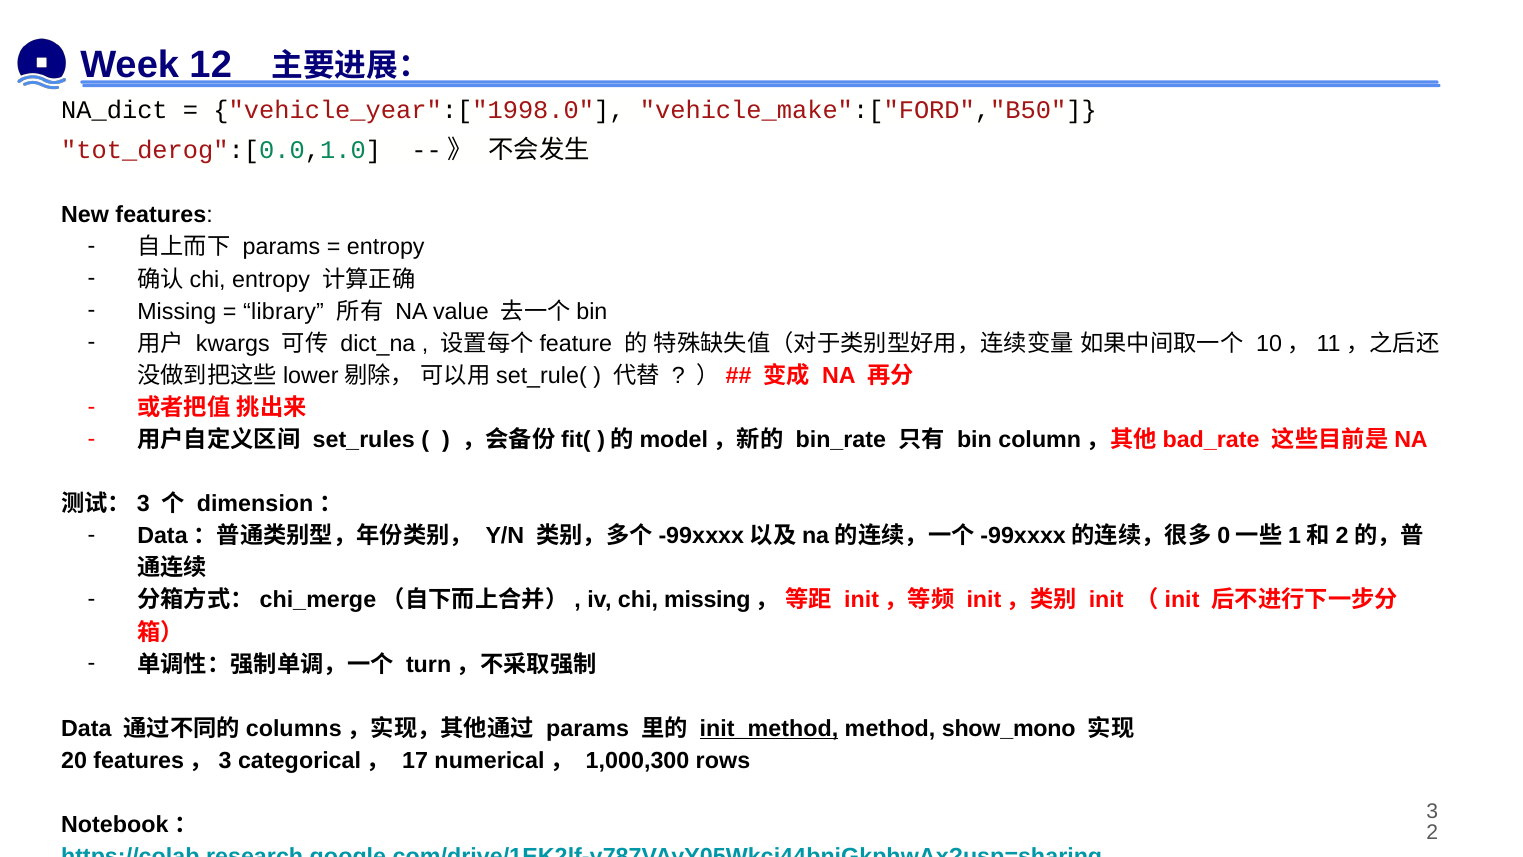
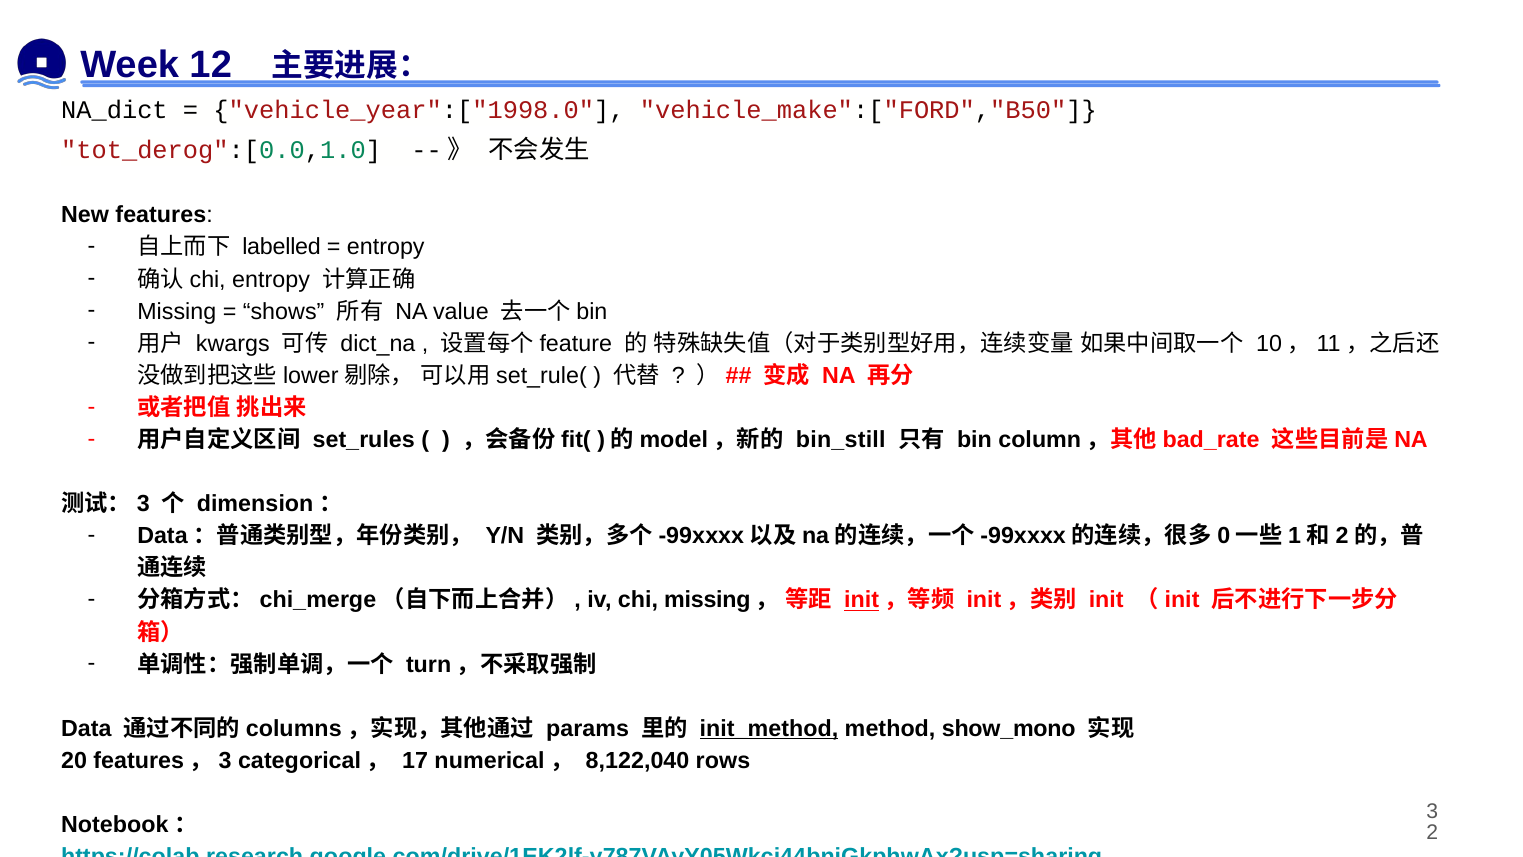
params at (281, 247): params -> labelled
library: library -> shows
bin_rate: bin_rate -> bin_still
init at (862, 600) underline: none -> present
1,000,300: 1,000,300 -> 8,122,040
